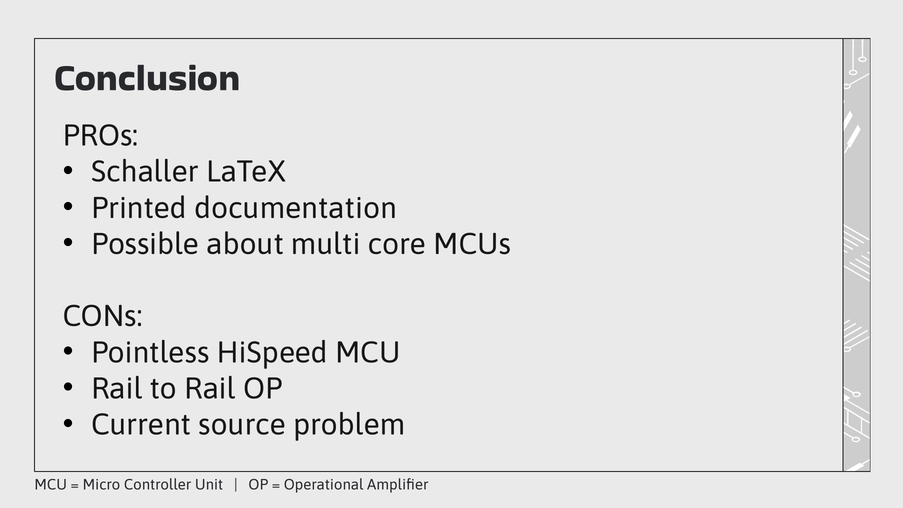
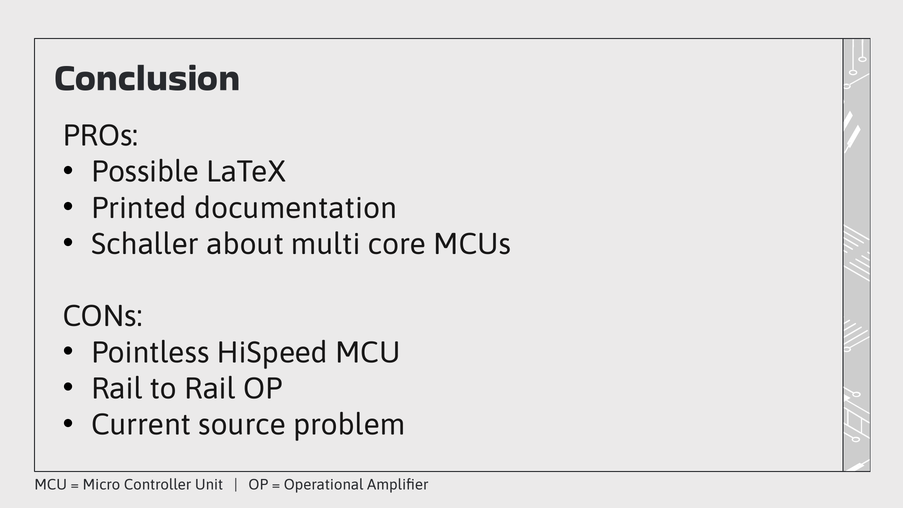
Schaller: Schaller -> Possible
Possible: Possible -> Schaller
